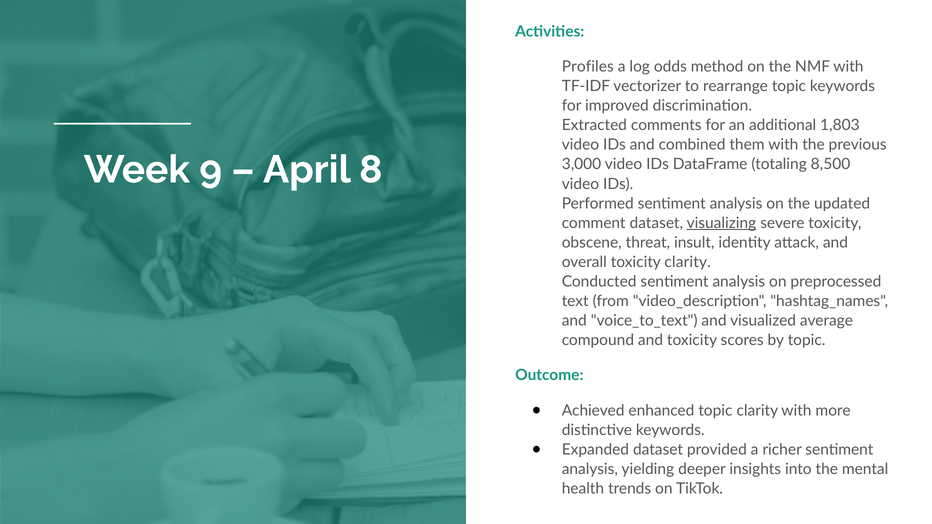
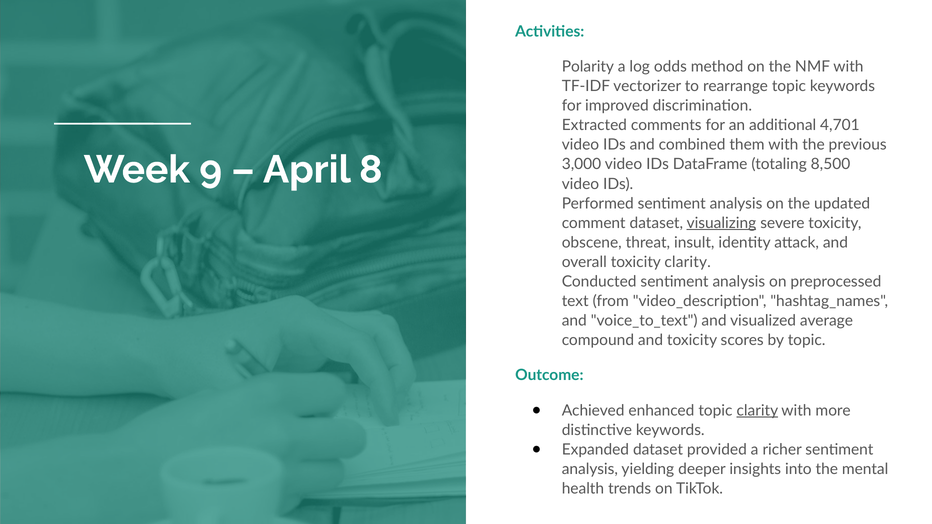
Profiles: Profiles -> Polarity
1,803: 1,803 -> 4,701
clarity at (757, 411) underline: none -> present
